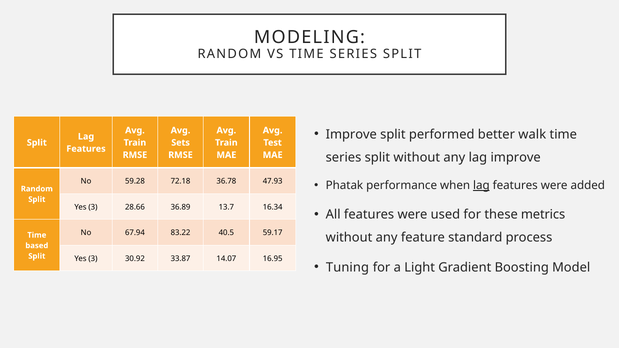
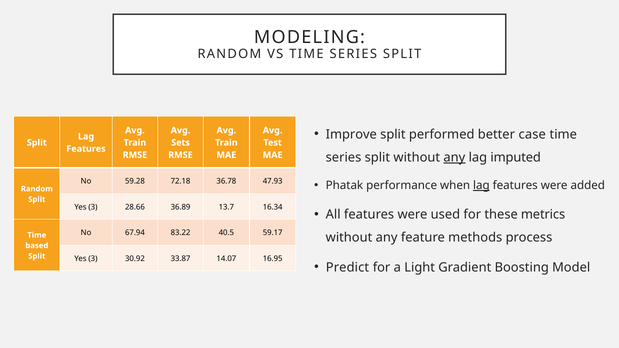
walk: walk -> case
any at (454, 158) underline: none -> present
lag improve: improve -> imputed
standard: standard -> methods
Tuning: Tuning -> Predict
